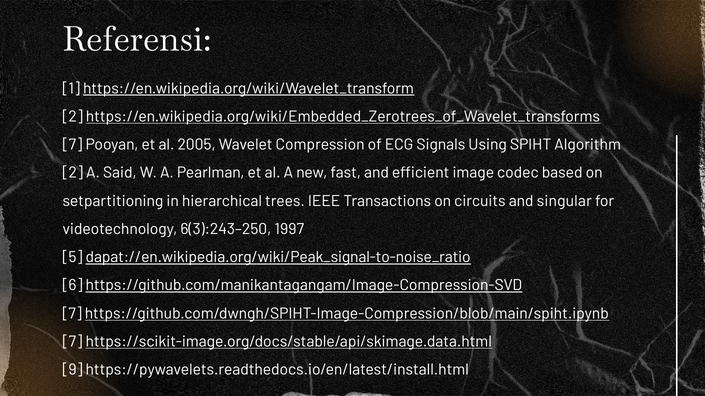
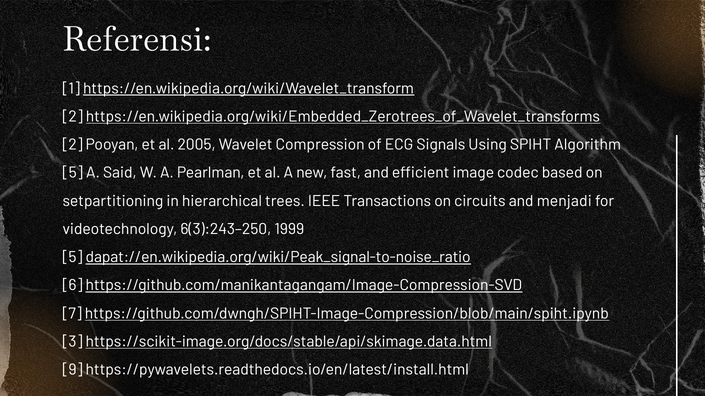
7 at (72, 145): 7 -> 2
2 at (73, 173): 2 -> 5
singular: singular -> menjadi
1997: 1997 -> 1999
7 at (72, 342): 7 -> 3
